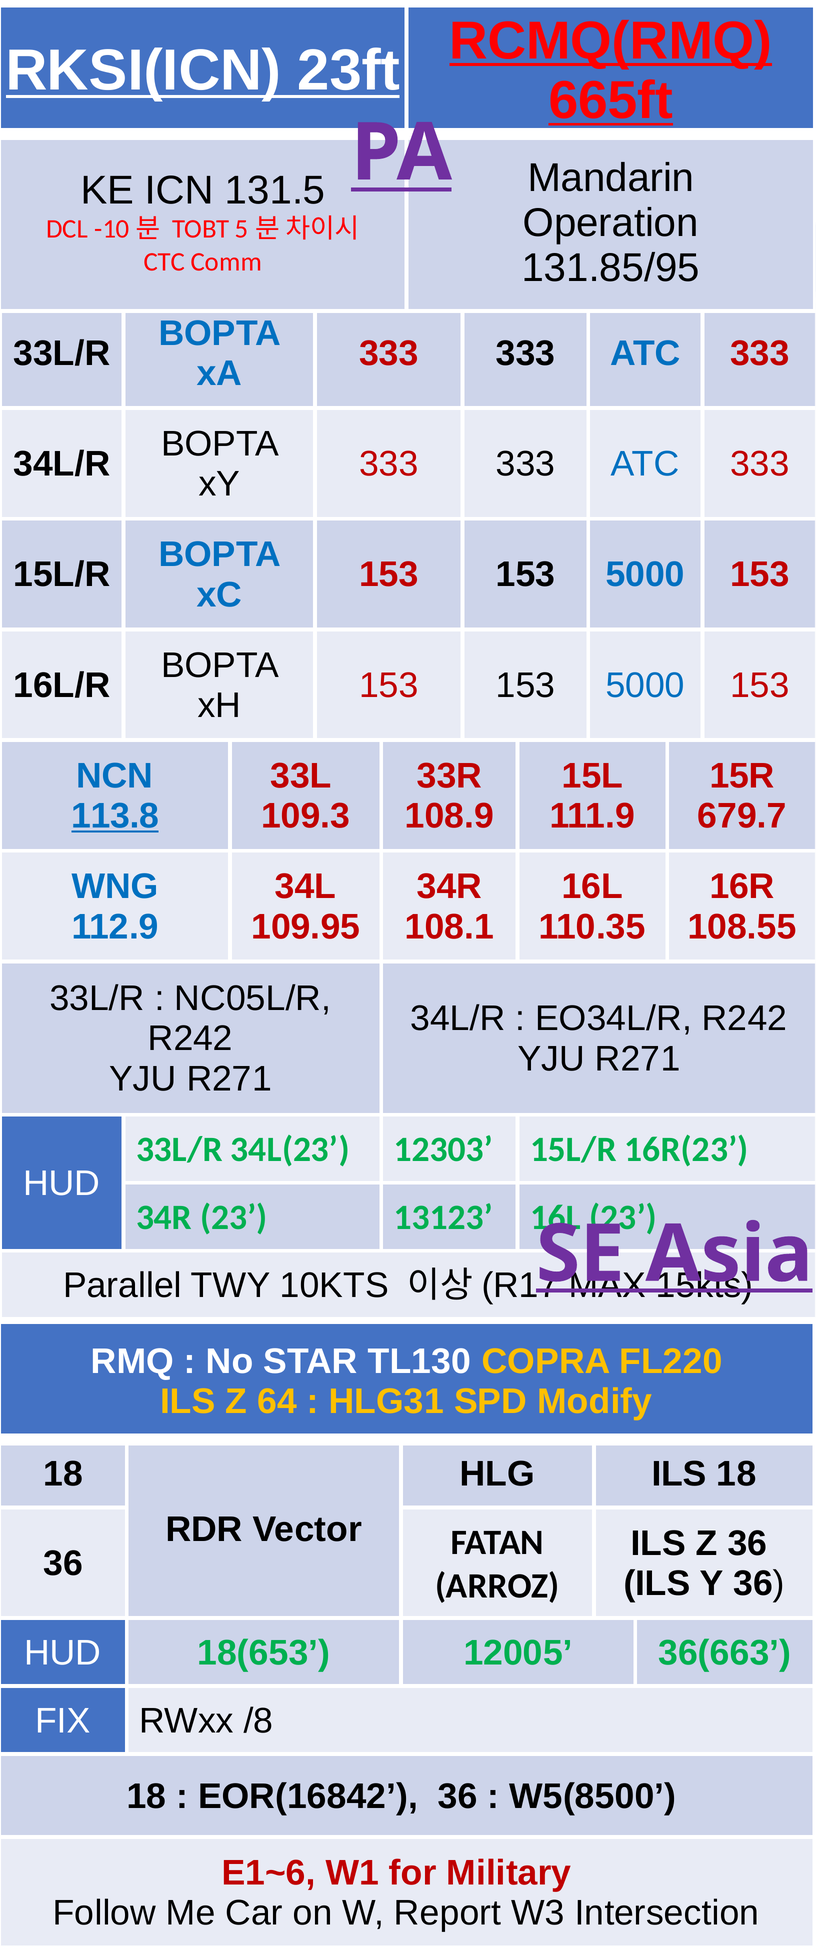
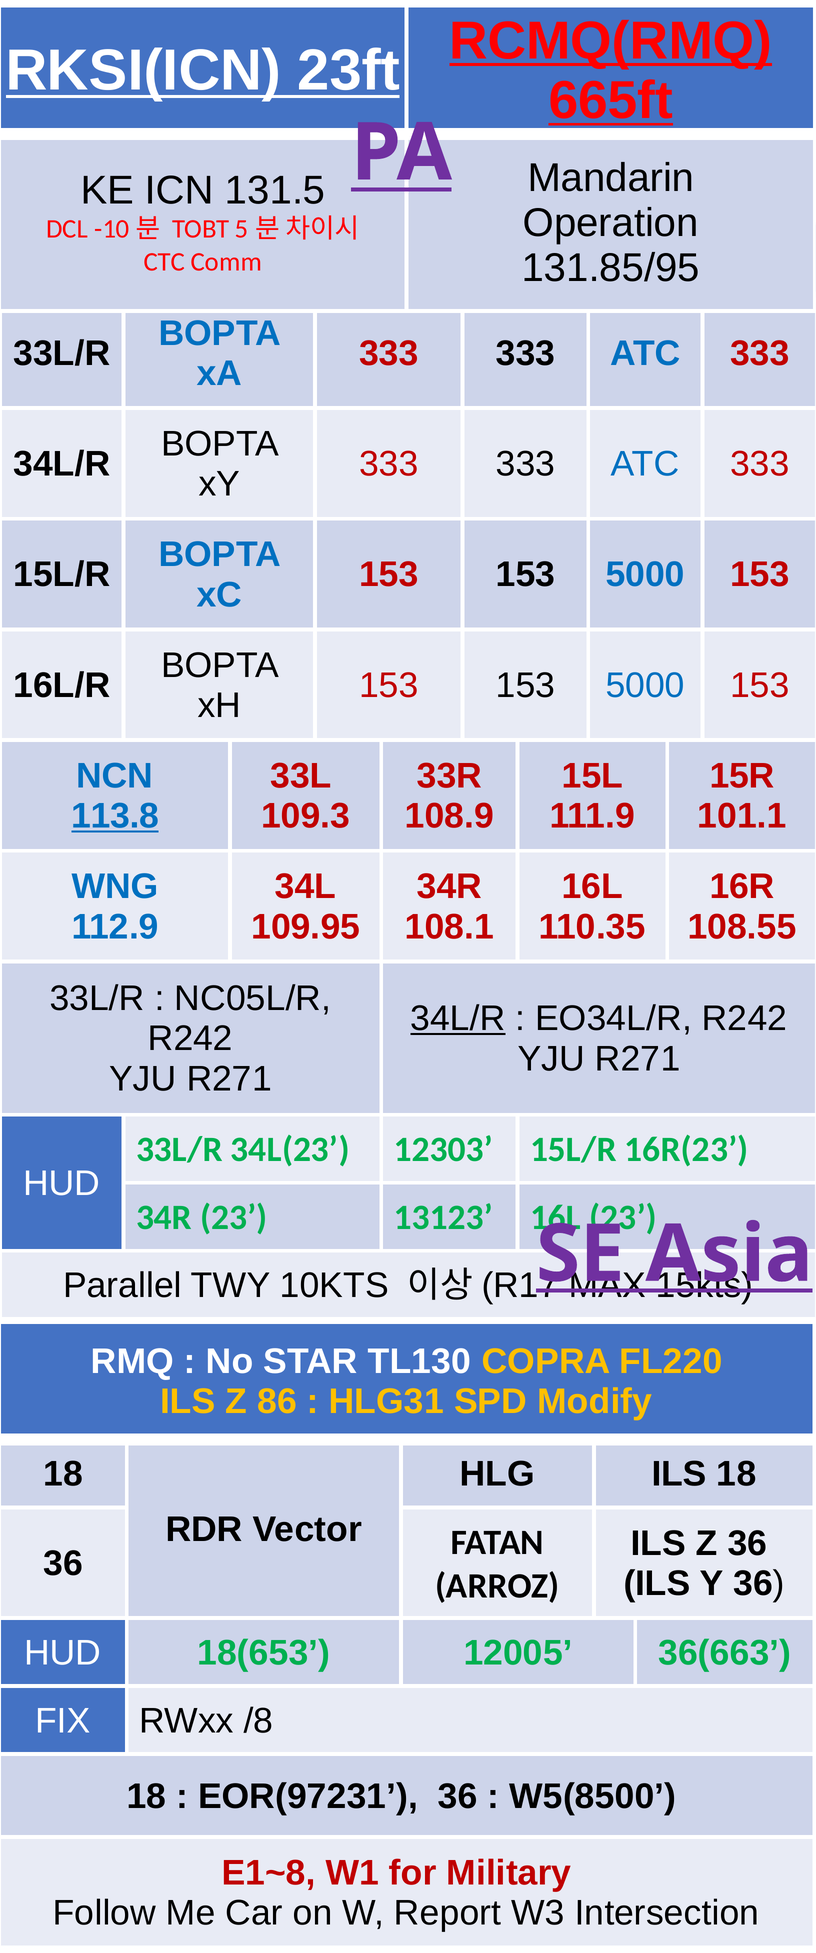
679.7: 679.7 -> 101.1
34L/R at (458, 1018) underline: none -> present
64: 64 -> 86
EOR(16842: EOR(16842 -> EOR(97231
E1~6: E1~6 -> E1~8
